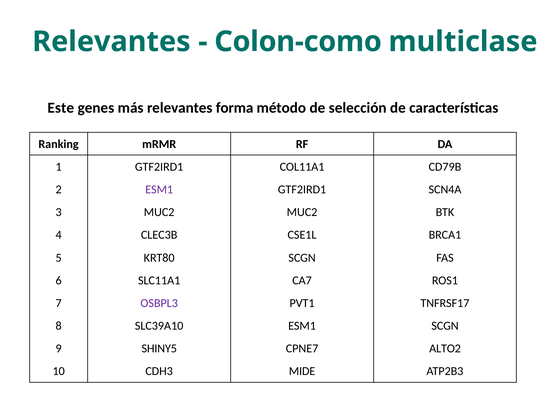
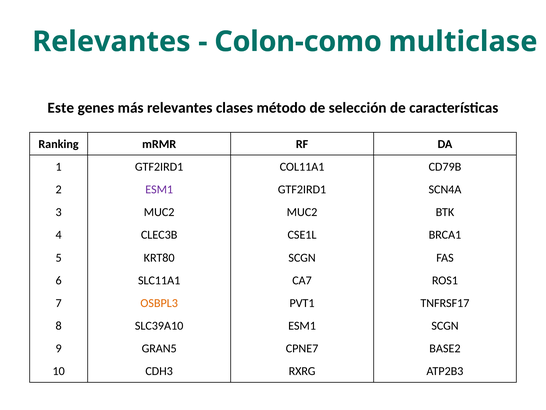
forma: forma -> clases
OSBPL3 colour: purple -> orange
SHINY5: SHINY5 -> GRAN5
ALTO2: ALTO2 -> BASE2
MIDE: MIDE -> RXRG
